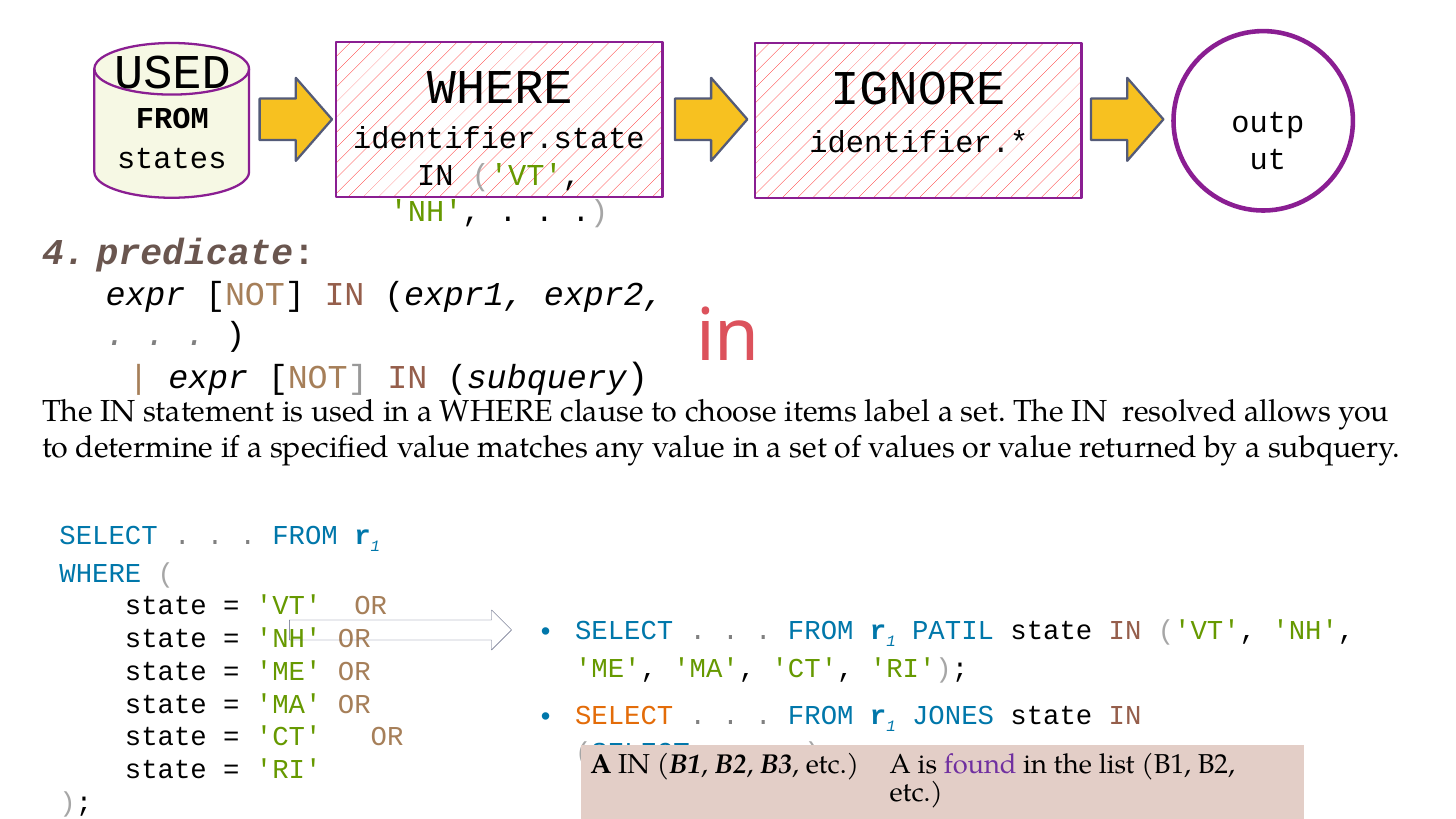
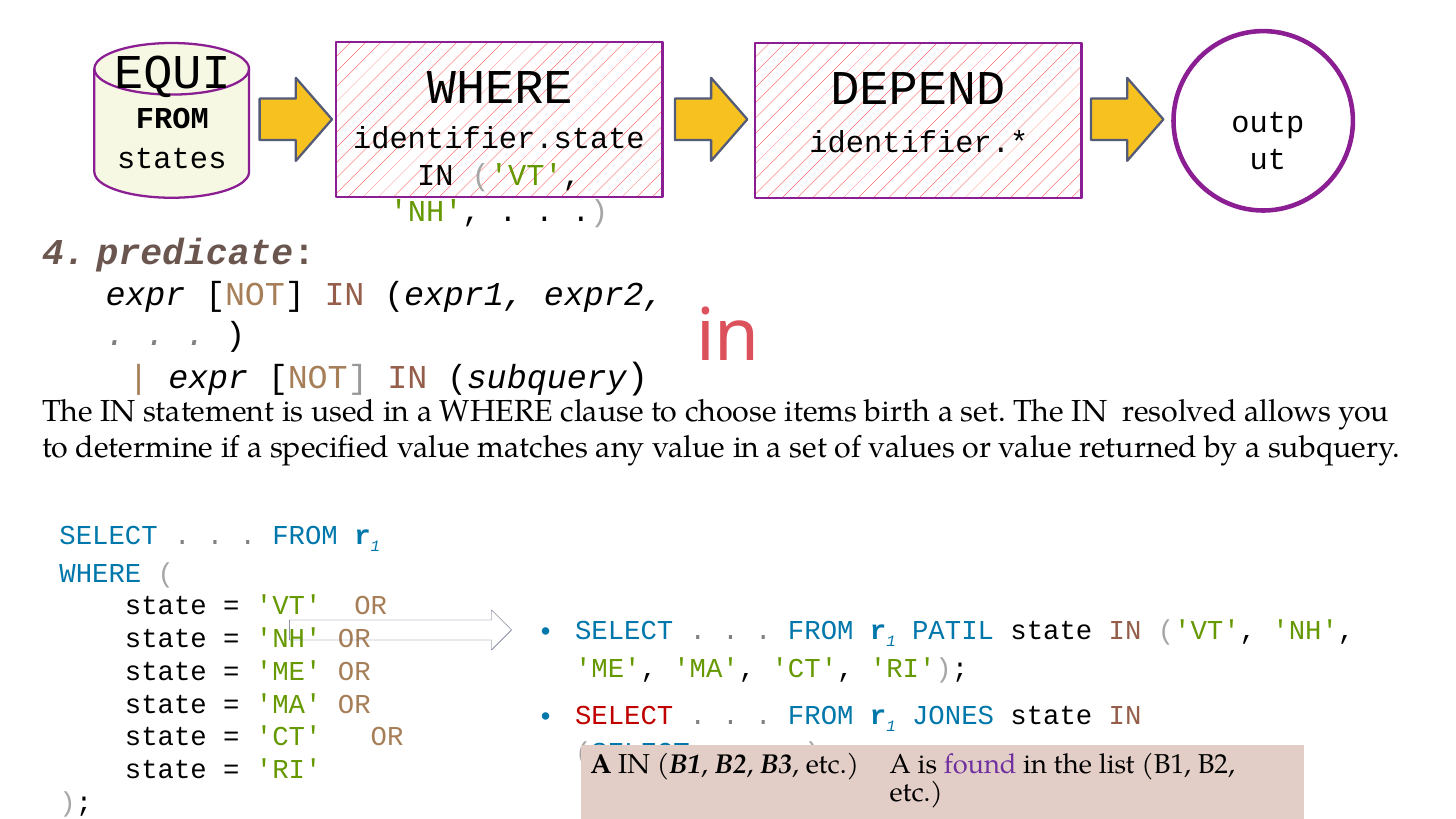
USED at (172, 73): USED -> EQUI
IGNORE: IGNORE -> DEPEND
label: label -> birth
SELECT at (624, 715) colour: orange -> red
